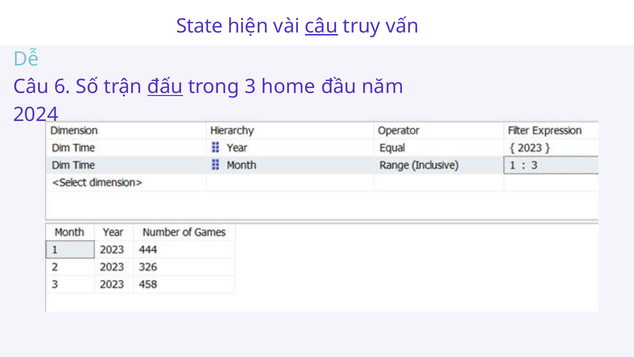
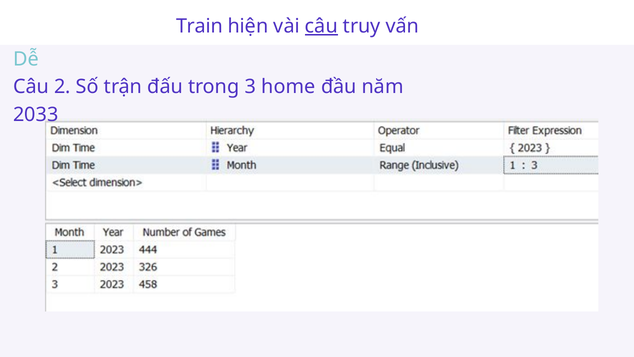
State: State -> Train
6: 6 -> 2
đấu underline: present -> none
2024: 2024 -> 2033
